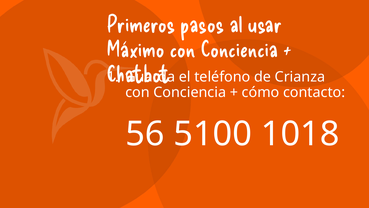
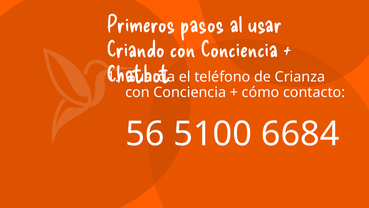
Máximo: Máximo -> Criando
1018: 1018 -> 6684
